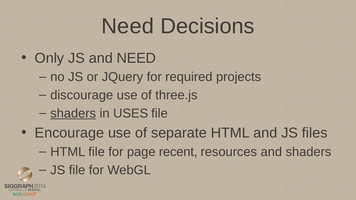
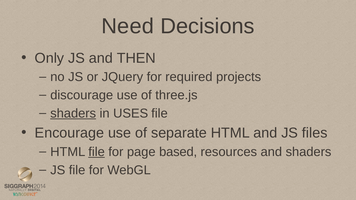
and NEED: NEED -> THEN
file at (97, 152) underline: none -> present
recent: recent -> based
